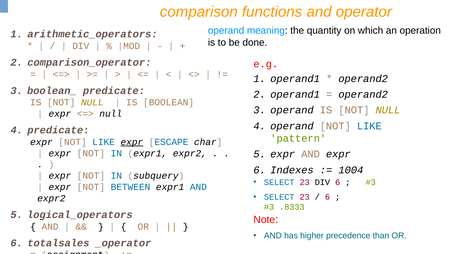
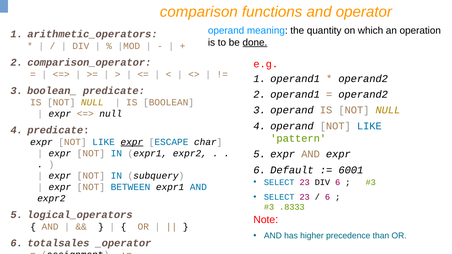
done underline: none -> present
Indexes: Indexes -> Default
1004: 1004 -> 6001
